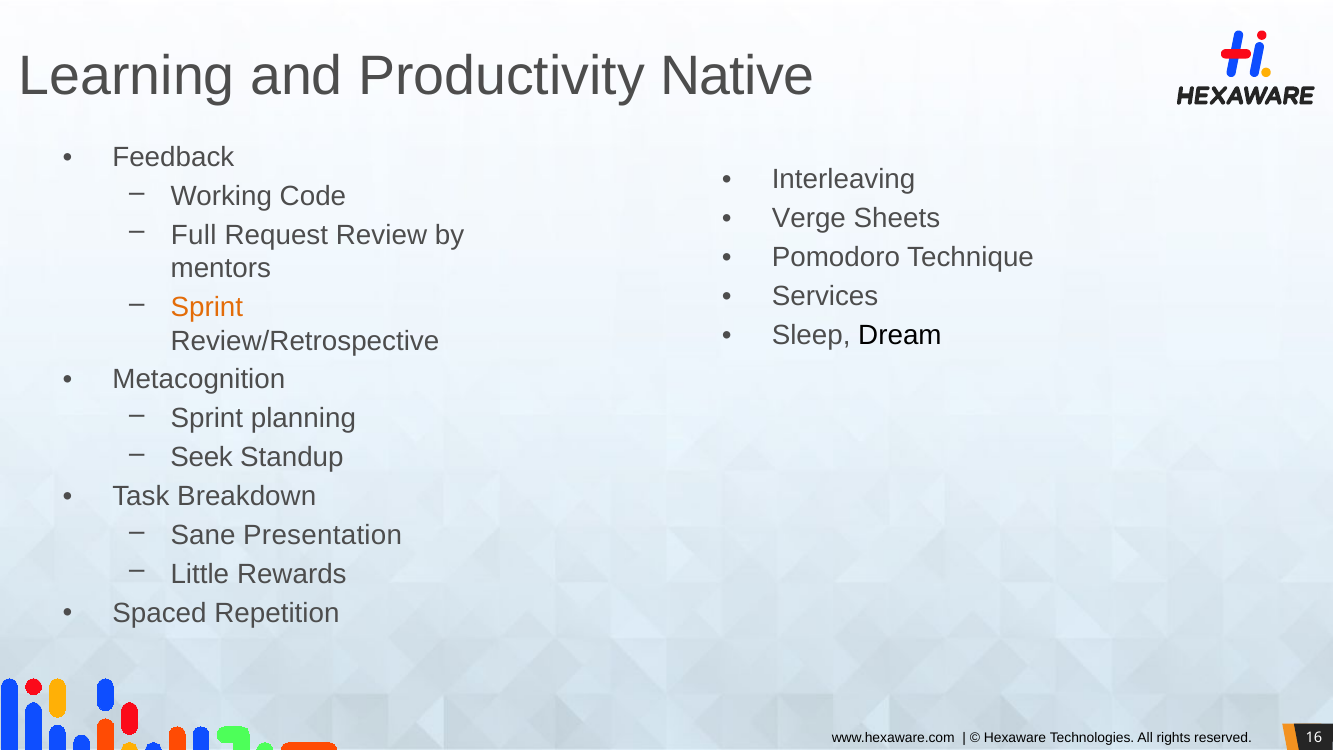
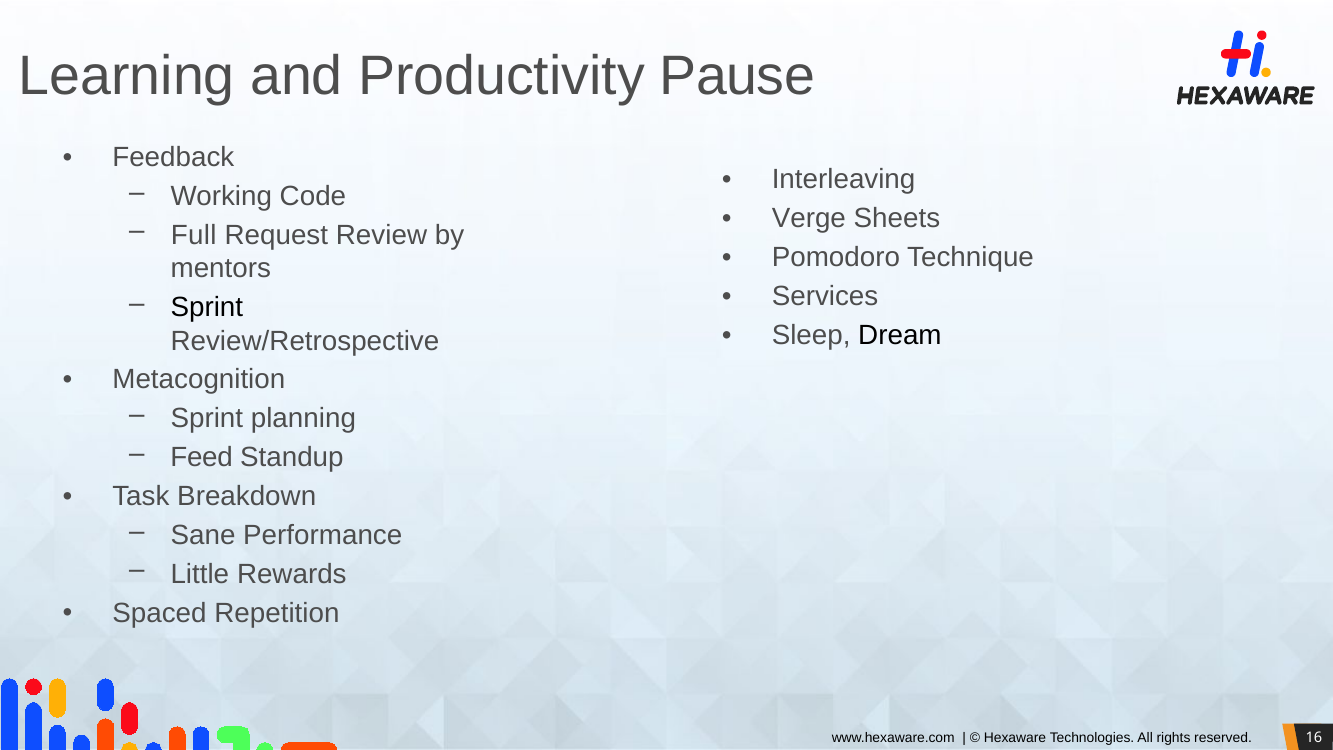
Native: Native -> Pause
Sprint at (207, 307) colour: orange -> black
Seek: Seek -> Feed
Presentation: Presentation -> Performance
